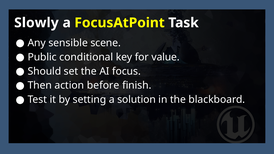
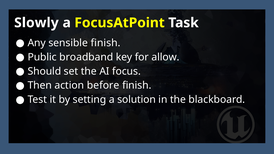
sensible scene: scene -> finish
conditional: conditional -> broadband
value: value -> allow
